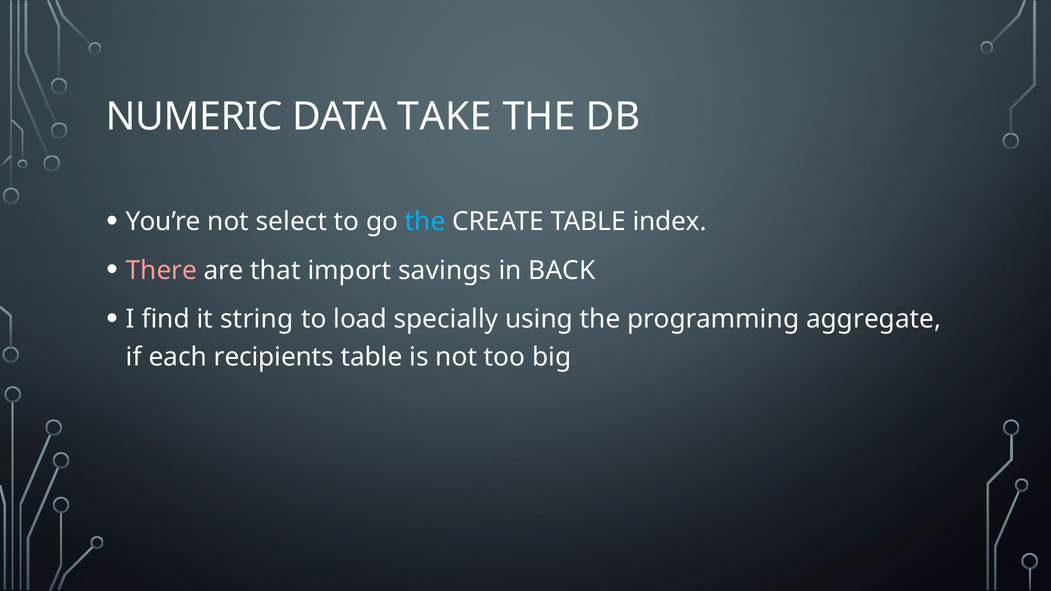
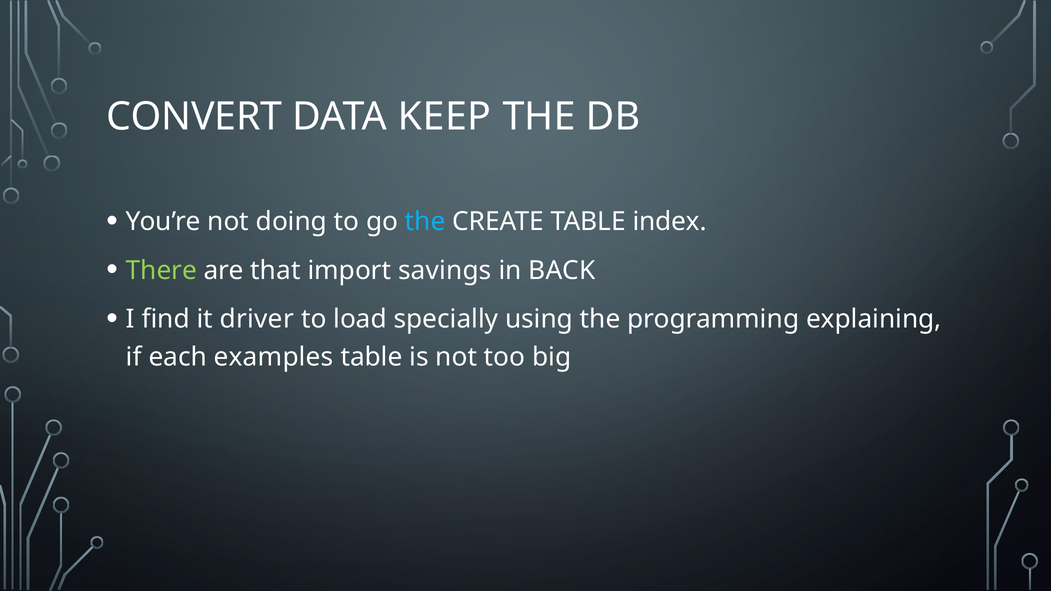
NUMERIC: NUMERIC -> CONVERT
TAKE: TAKE -> KEEP
select: select -> doing
There colour: pink -> light green
string: string -> driver
aggregate: aggregate -> explaining
recipients: recipients -> examples
